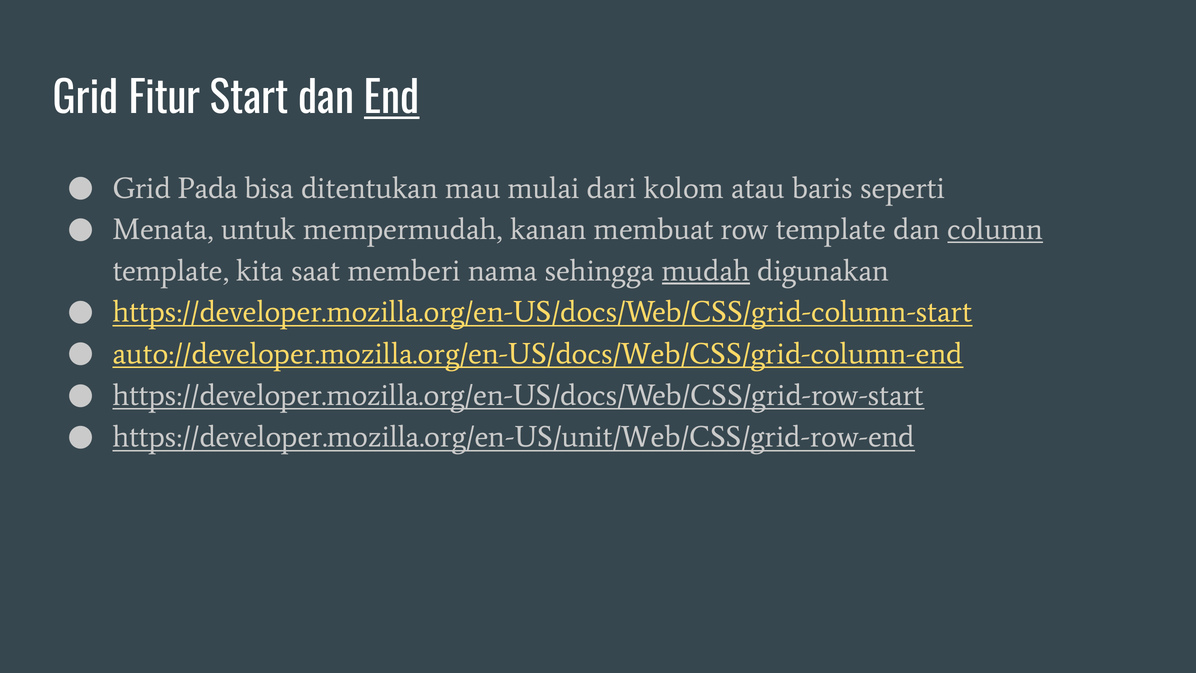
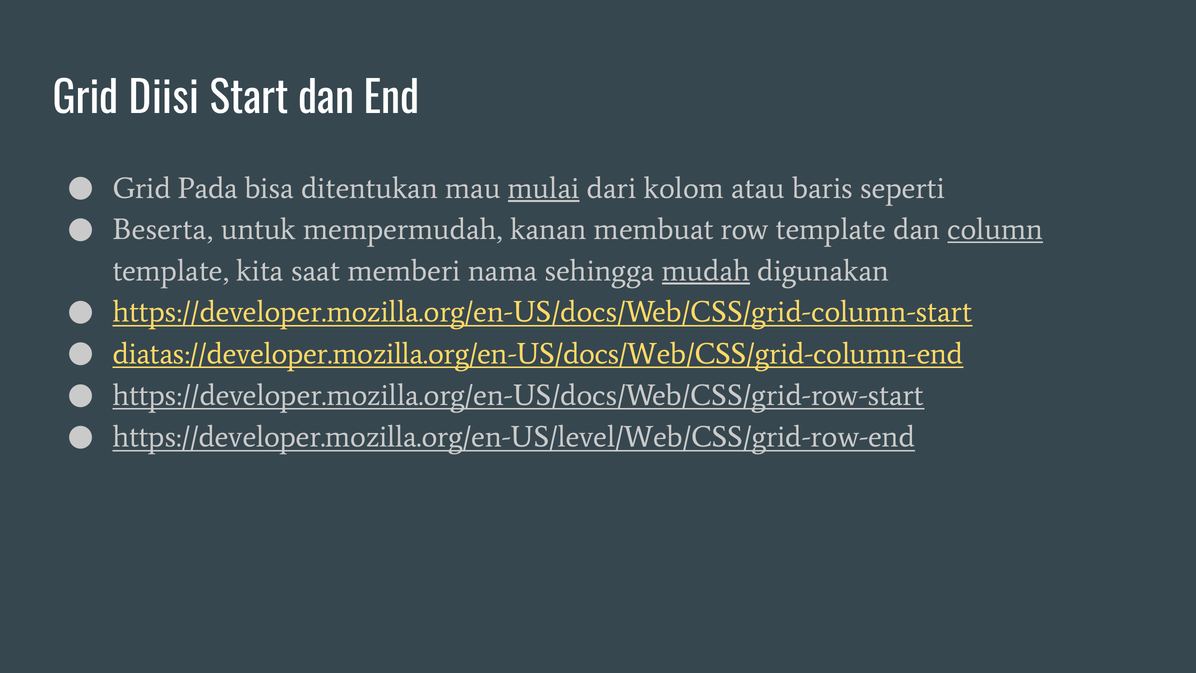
Fitur: Fitur -> Diisi
End underline: present -> none
mulai underline: none -> present
Menata: Menata -> Beserta
auto://developer.mozilla.org/en-US/docs/Web/CSS/grid-column-end: auto://developer.mozilla.org/en-US/docs/Web/CSS/grid-column-end -> diatas://developer.mozilla.org/en-US/docs/Web/CSS/grid-column-end
https://developer.mozilla.org/en-US/unit/Web/CSS/grid-row-end: https://developer.mozilla.org/en-US/unit/Web/CSS/grid-row-end -> https://developer.mozilla.org/en-US/level/Web/CSS/grid-row-end
